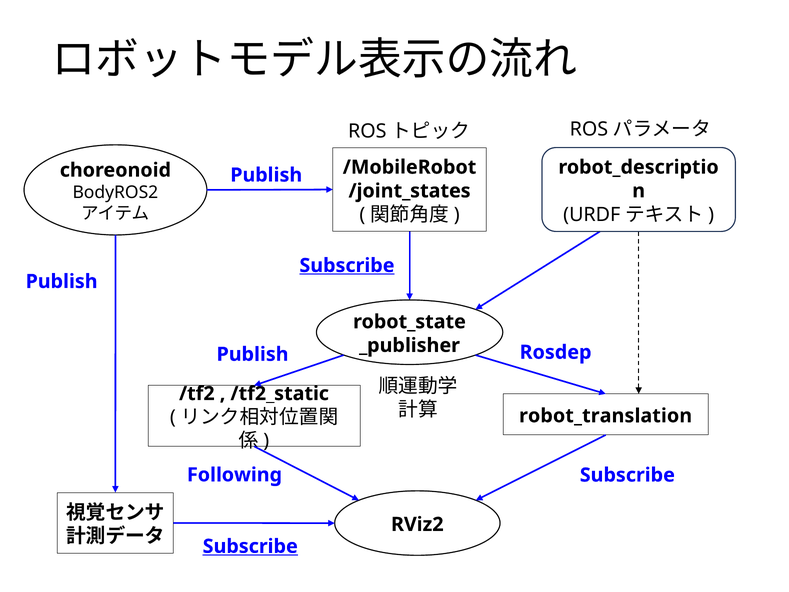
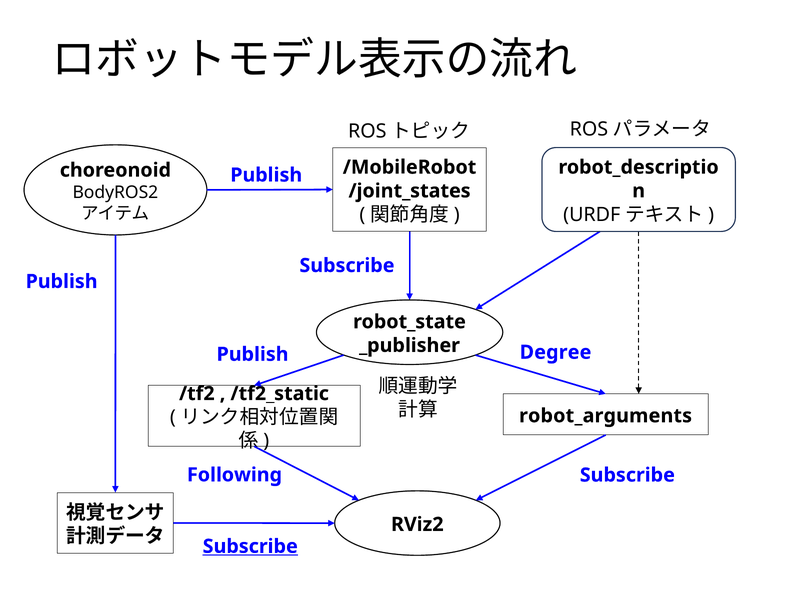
Subscribe at (347, 265) underline: present -> none
Rosdep: Rosdep -> Degree
robot_translation: robot_translation -> robot_arguments
